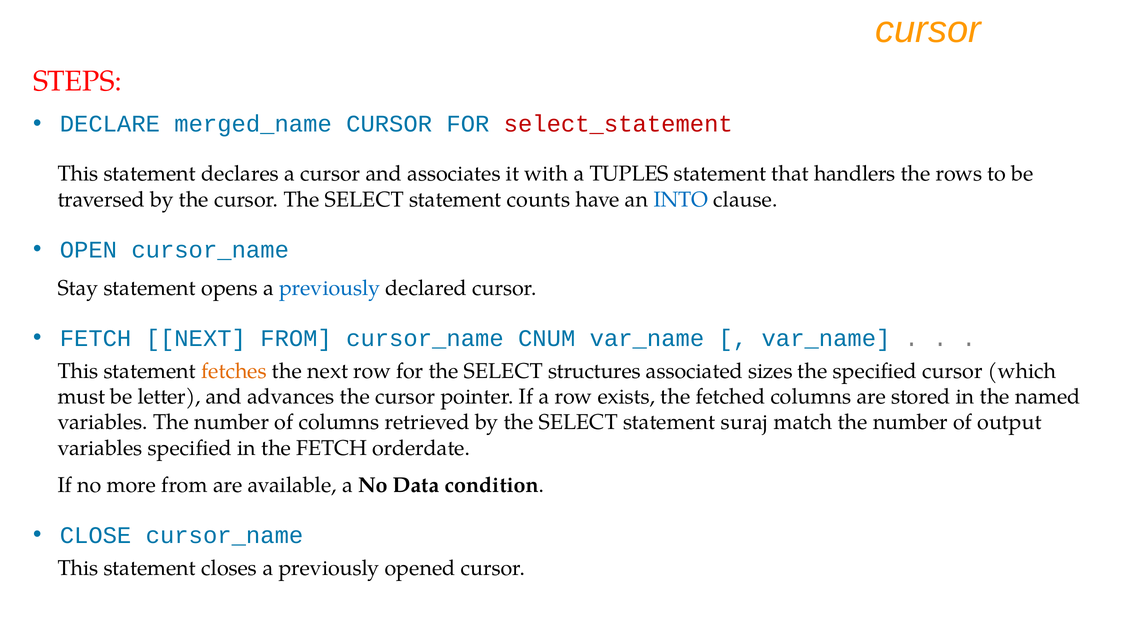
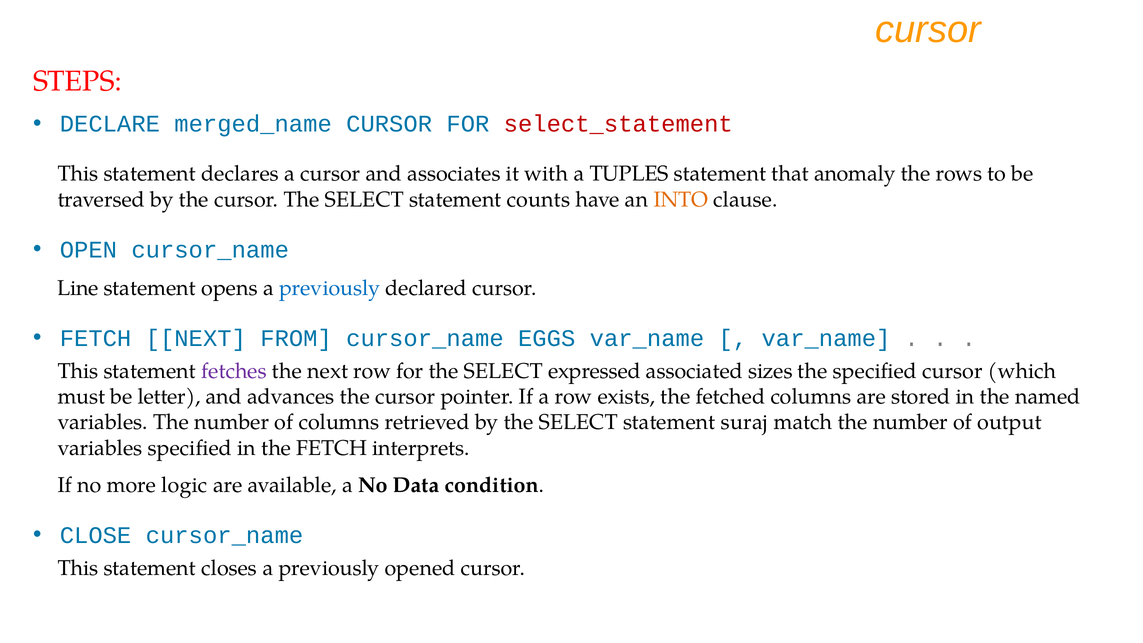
handlers: handlers -> anomaly
INTO colour: blue -> orange
Stay: Stay -> Line
CNUM: CNUM -> EGGS
fetches colour: orange -> purple
structures: structures -> expressed
orderdate: orderdate -> interprets
more from: from -> logic
